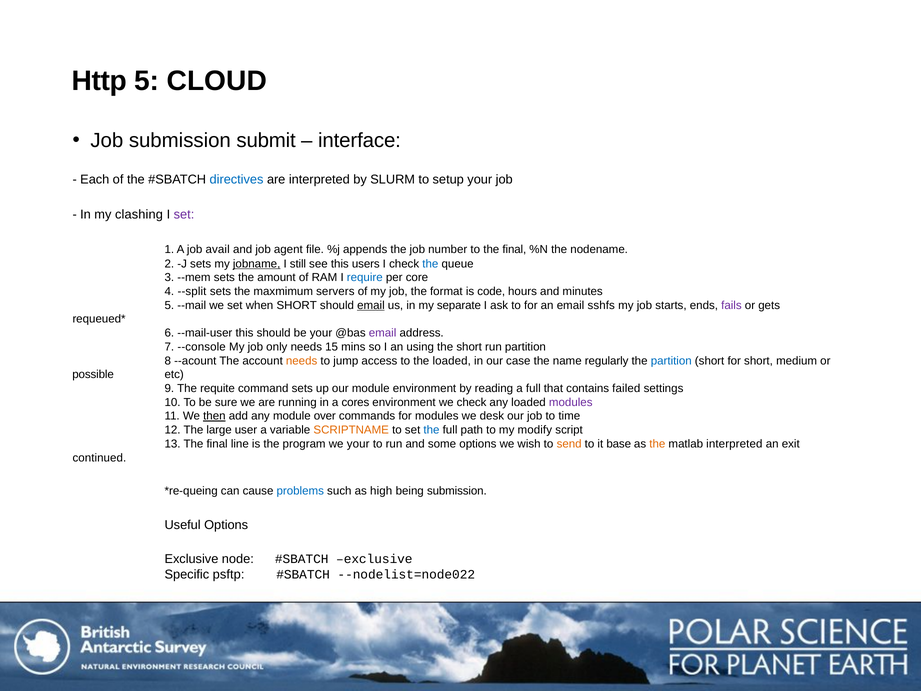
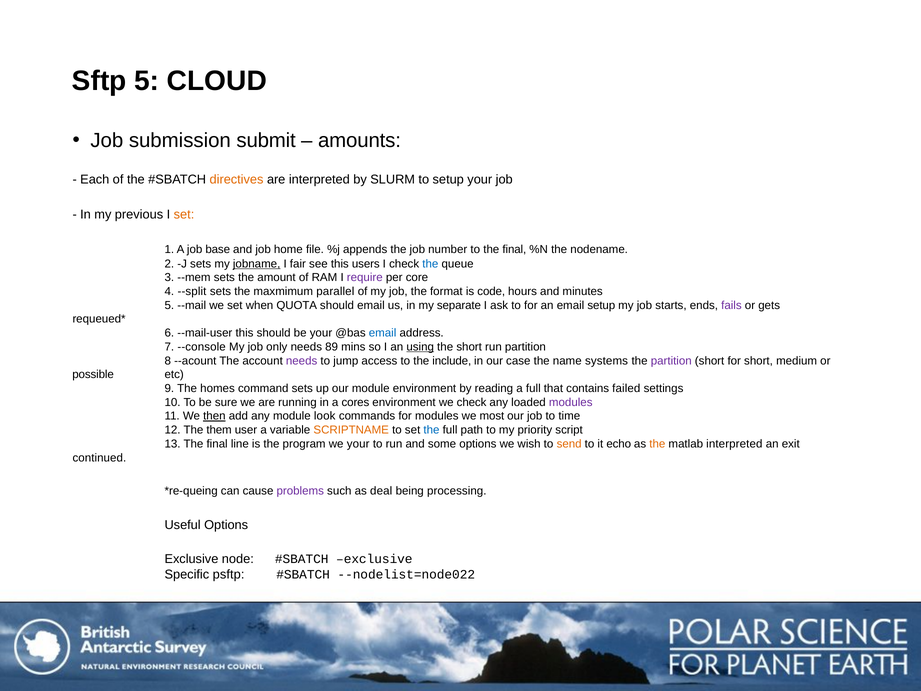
Http: Http -> Sftp
interface: interface -> amounts
directives colour: blue -> orange
clashing: clashing -> previous
set at (184, 214) colour: purple -> orange
avail: avail -> base
agent: agent -> home
still: still -> fair
require colour: blue -> purple
servers: servers -> parallel
when SHORT: SHORT -> QUOTA
email at (371, 305) underline: present -> none
email sshfs: sshfs -> setup
email at (383, 333) colour: purple -> blue
15: 15 -> 89
using underline: none -> present
needs at (302, 361) colour: orange -> purple
the loaded: loaded -> include
regularly: regularly -> systems
partition at (671, 361) colour: blue -> purple
requite: requite -> homes
over: over -> look
desk: desk -> most
large: large -> them
modify: modify -> priority
base: base -> echo
problems colour: blue -> purple
high: high -> deal
being submission: submission -> processing
